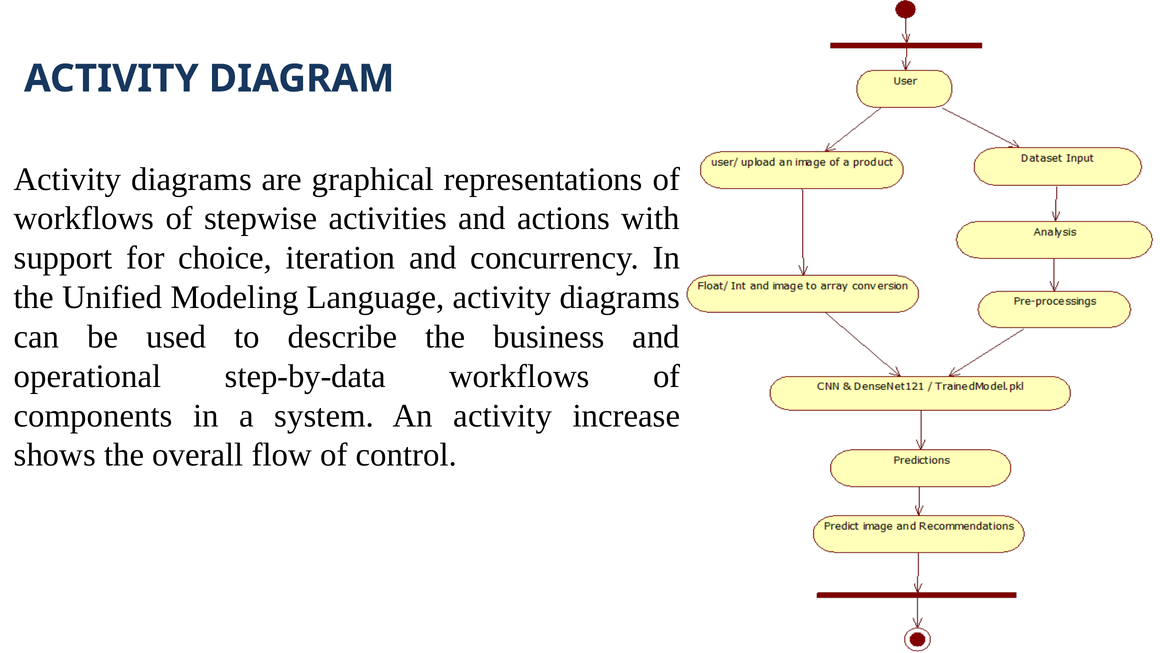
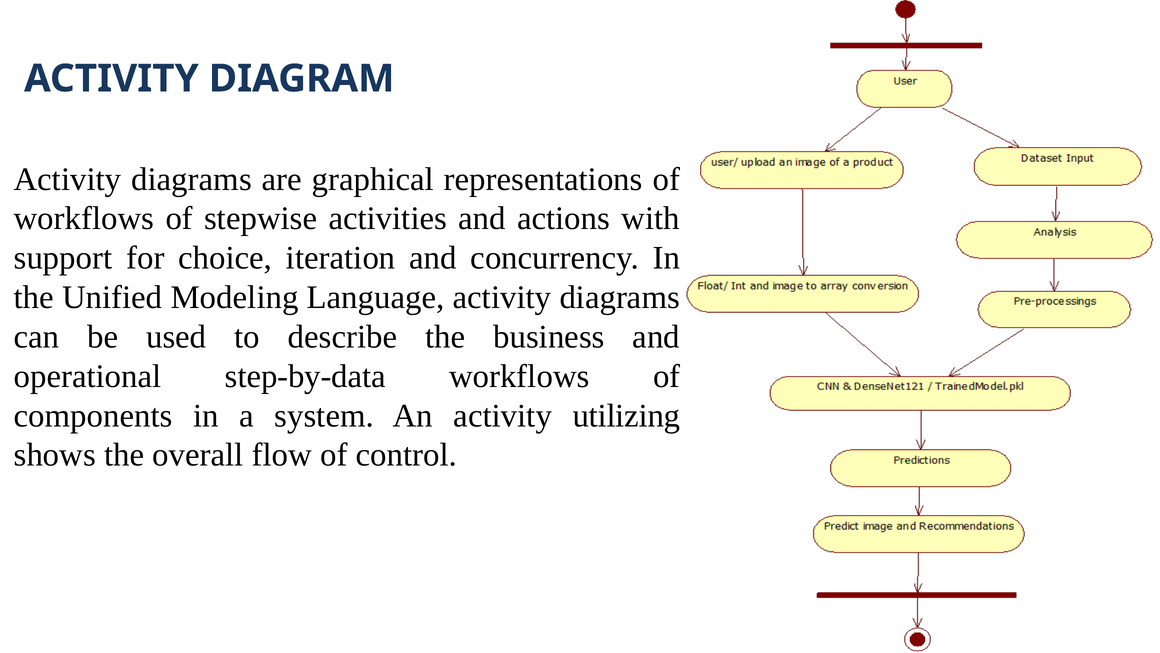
increase: increase -> utilizing
